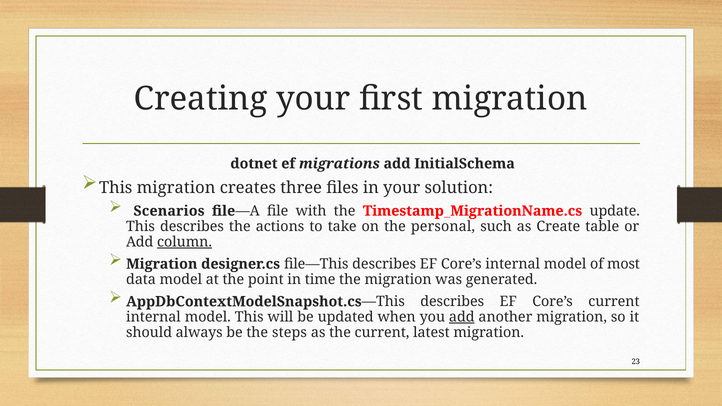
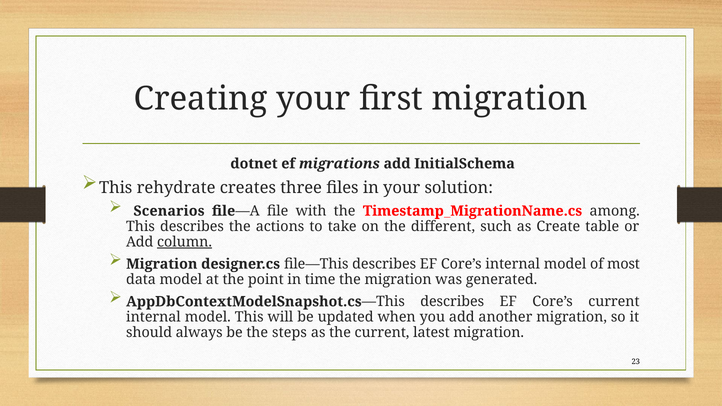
This migration: migration -> rehydrate
update: update -> among
personal: personal -> different
add at (462, 317) underline: present -> none
